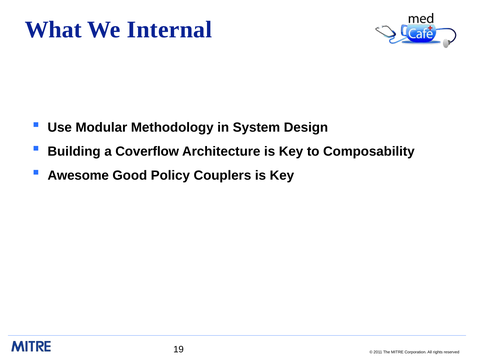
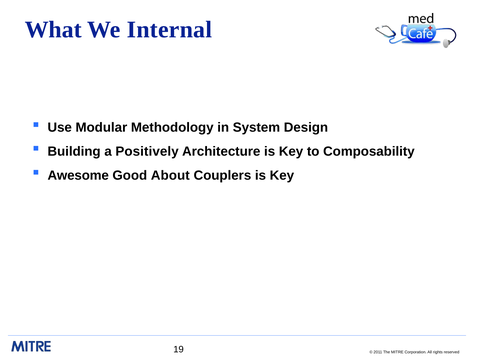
Coverflow: Coverflow -> Positively
Policy: Policy -> About
